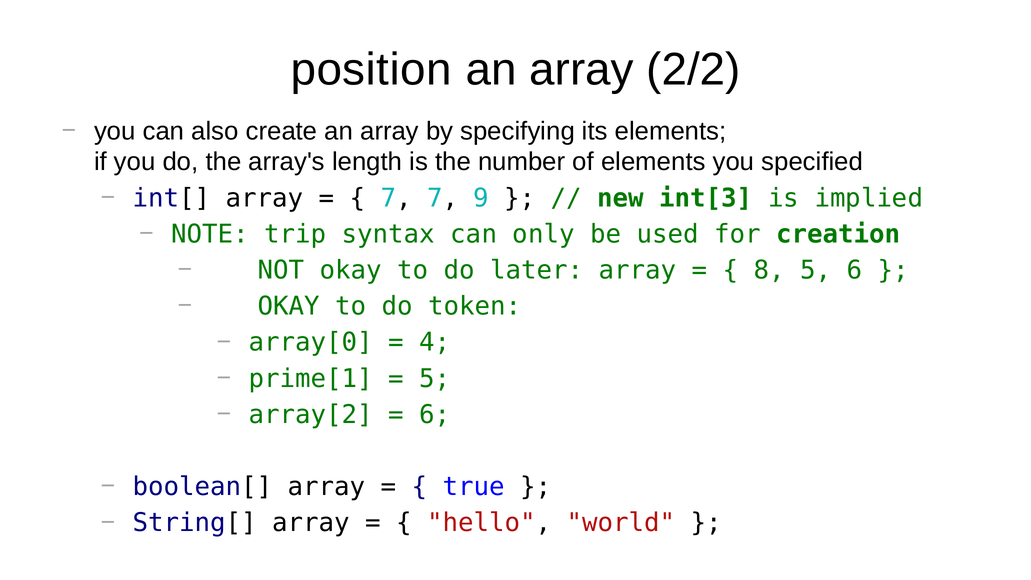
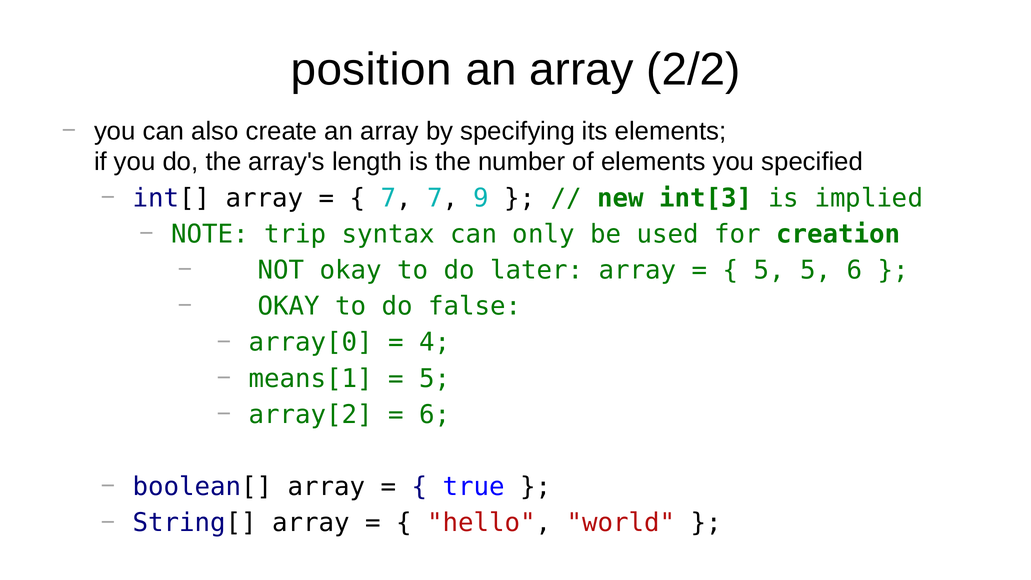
8 at (769, 270): 8 -> 5
token: token -> false
prime[1: prime[1 -> means[1
